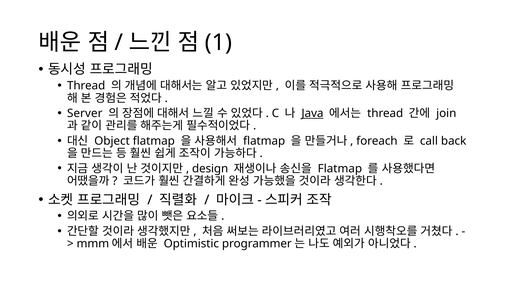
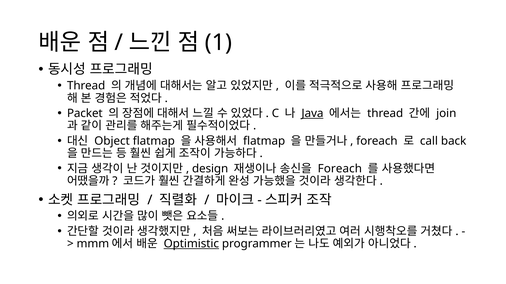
Server: Server -> Packet
Flatmap at (340, 169): Flatmap -> Foreach
Optimistic underline: none -> present
